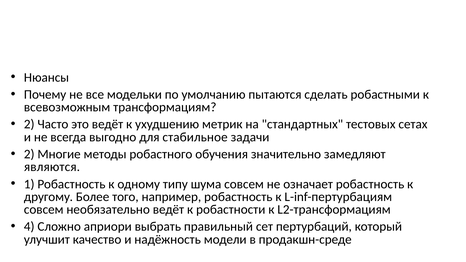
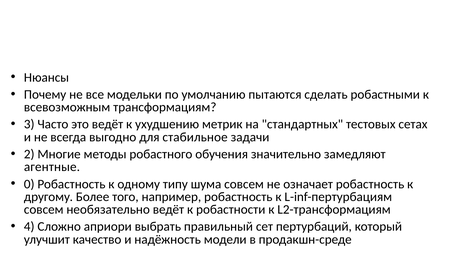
2 at (29, 124): 2 -> 3
являются: являются -> агентные
1: 1 -> 0
